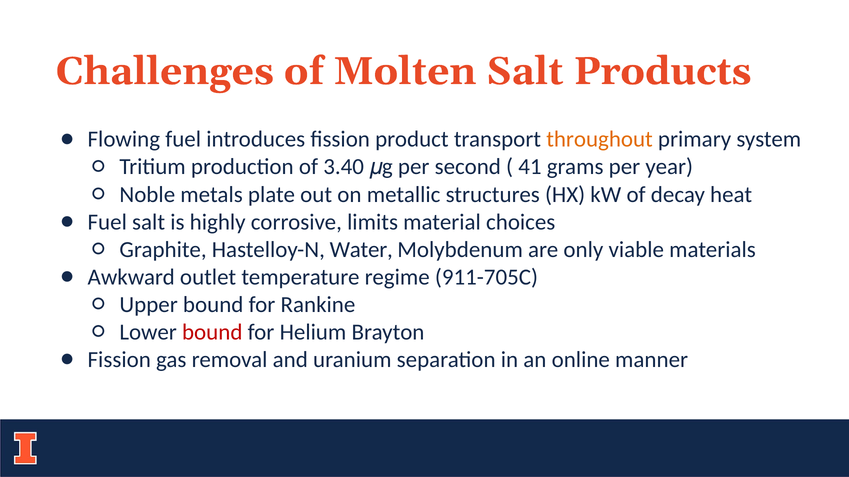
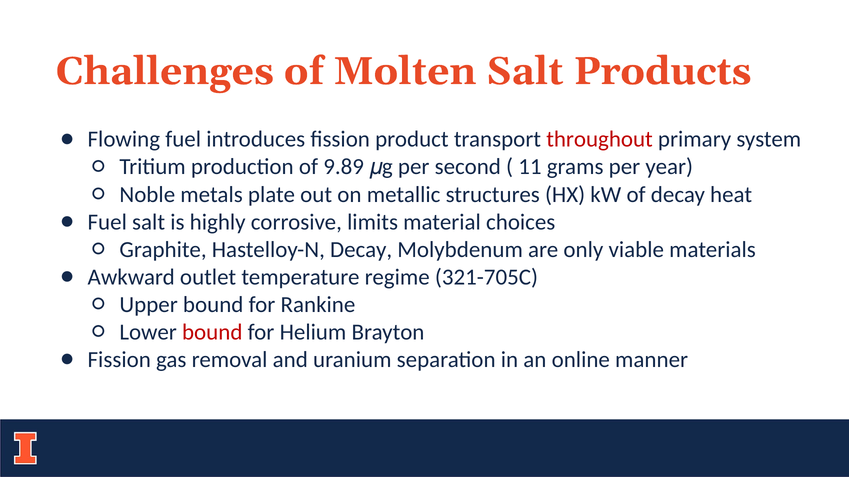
throughout colour: orange -> red
3.40: 3.40 -> 9.89
41: 41 -> 11
Hastelloy-N Water: Water -> Decay
911-705C: 911-705C -> 321-705C
